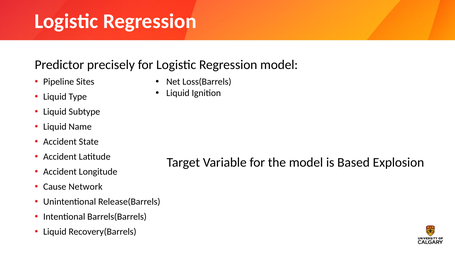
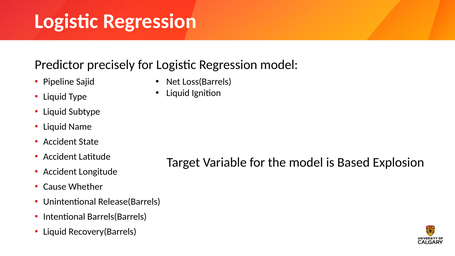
Sites: Sites -> Sajid
Network: Network -> Whether
